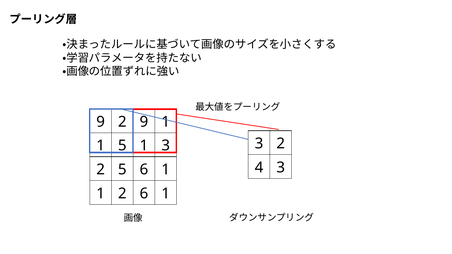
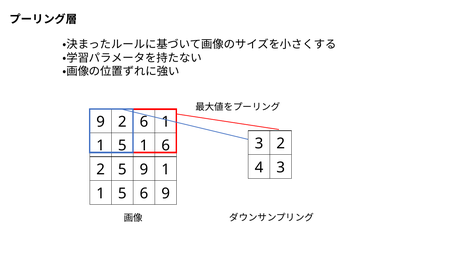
2 9: 9 -> 6
5 1 3: 3 -> 6
5 6: 6 -> 9
2 at (122, 194): 2 -> 5
1 at (166, 194): 1 -> 9
